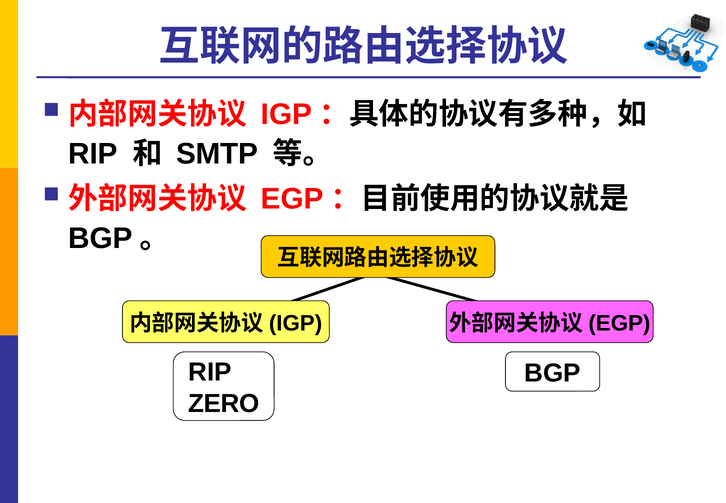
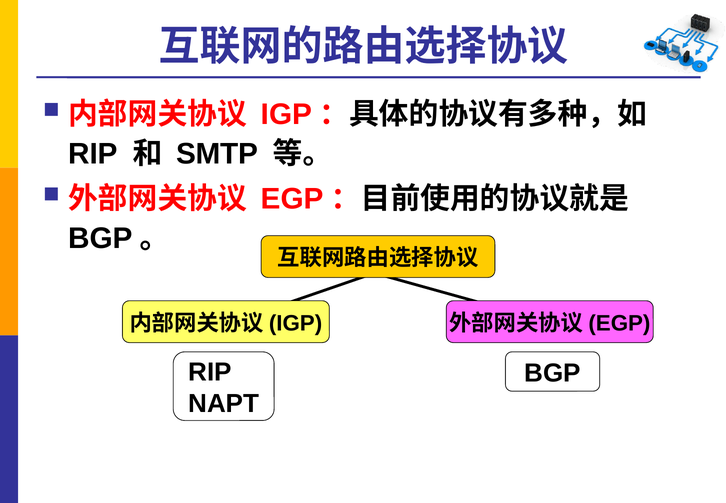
ZERO: ZERO -> NAPT
